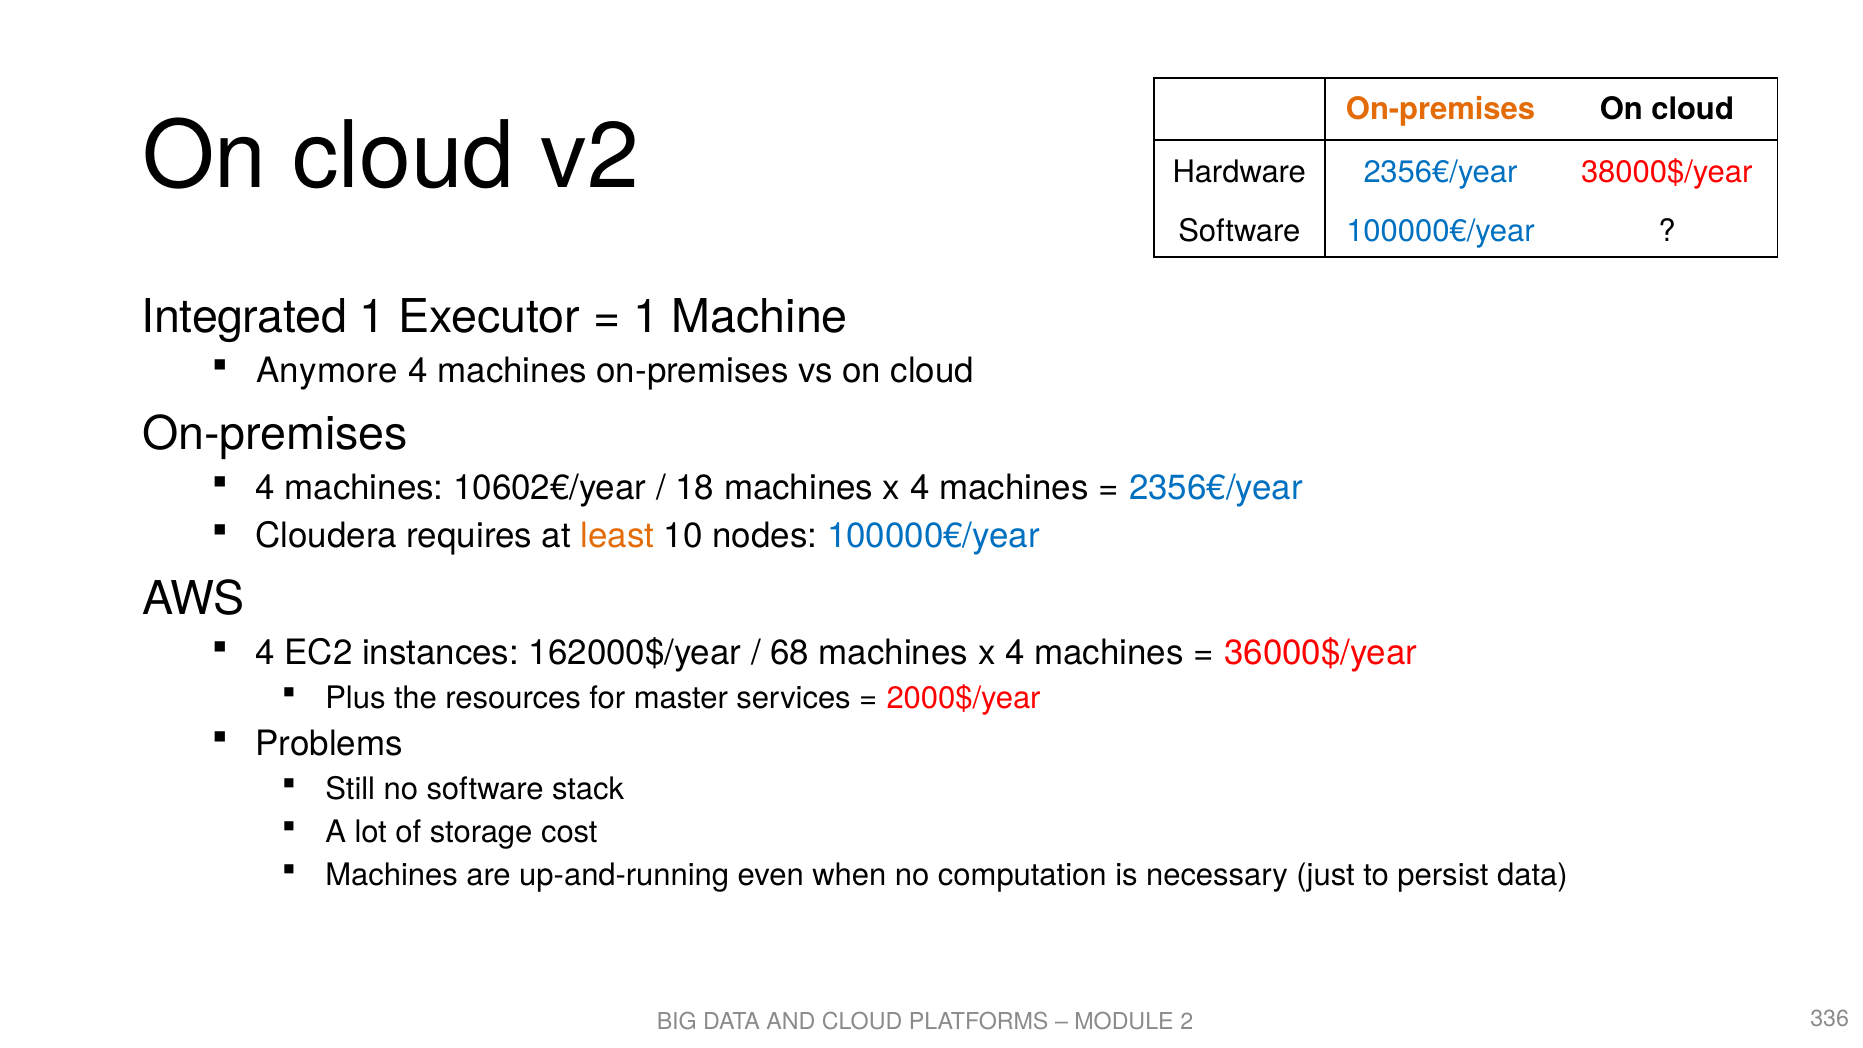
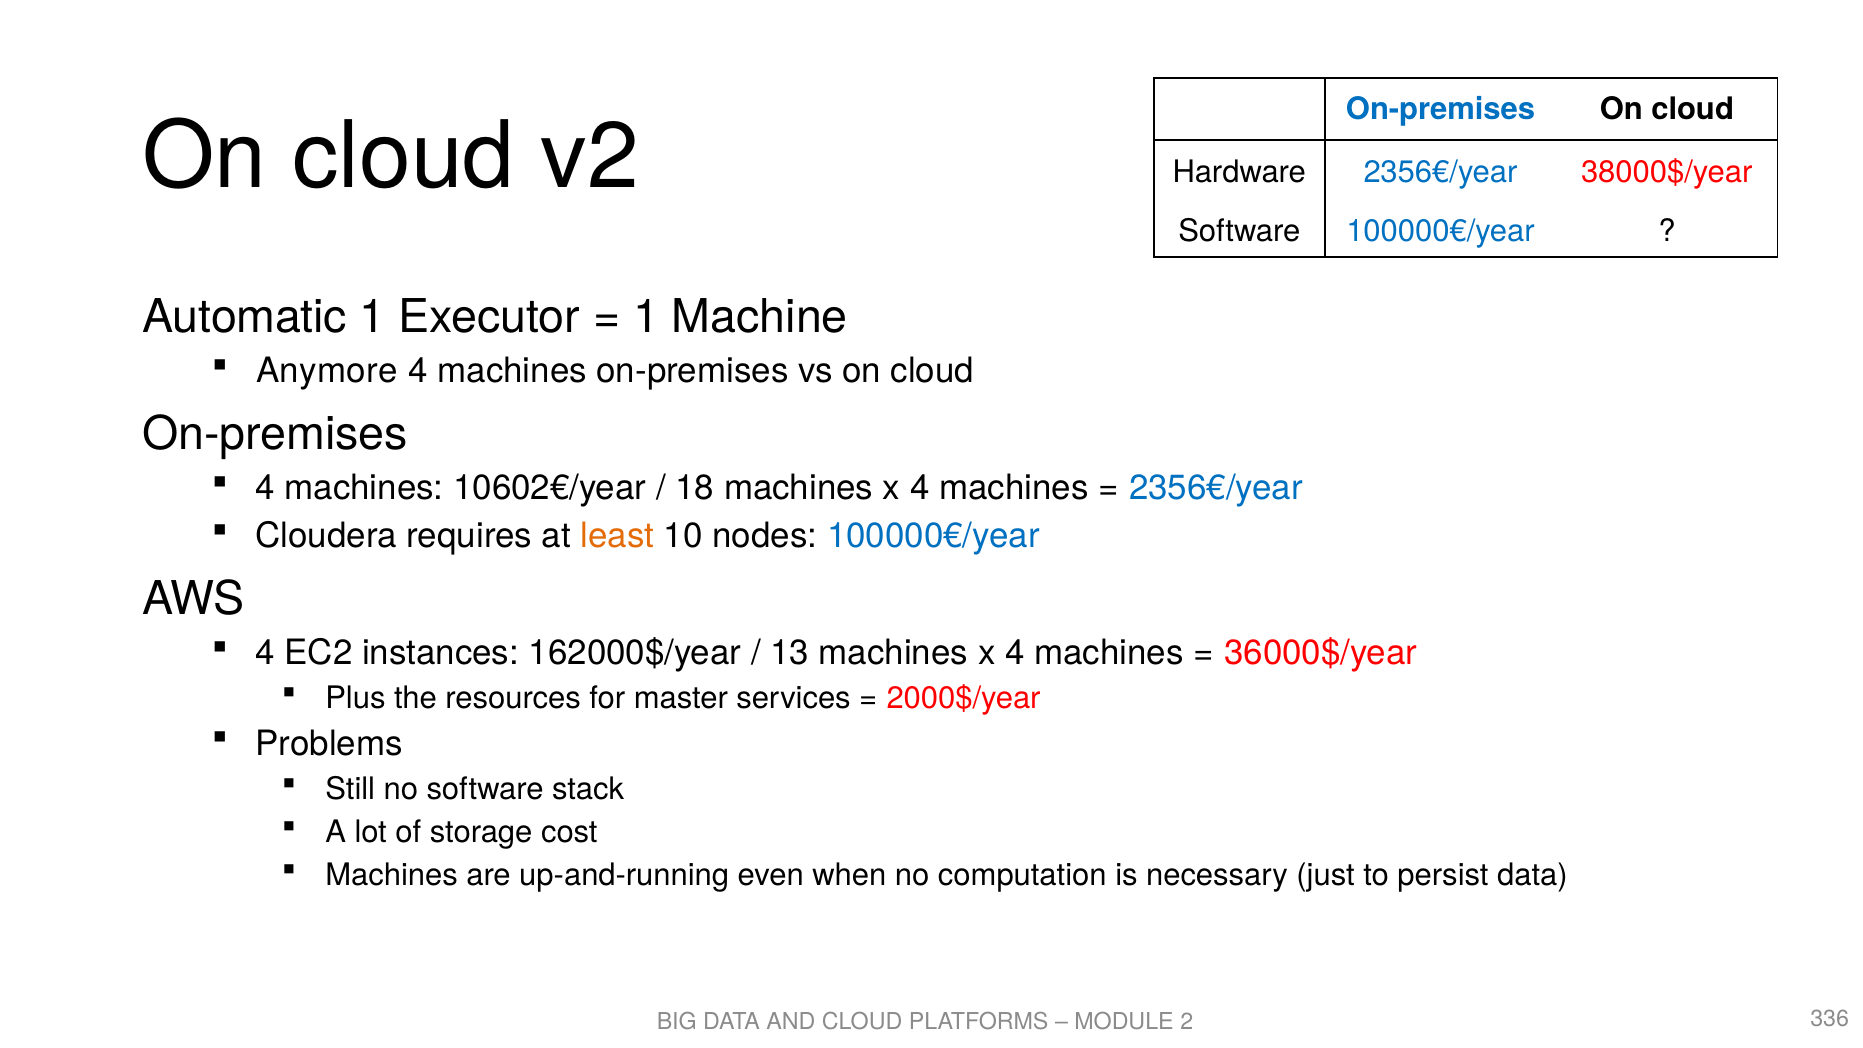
On-premises at (1441, 109) colour: orange -> blue
Integrated: Integrated -> Automatic
68: 68 -> 13
